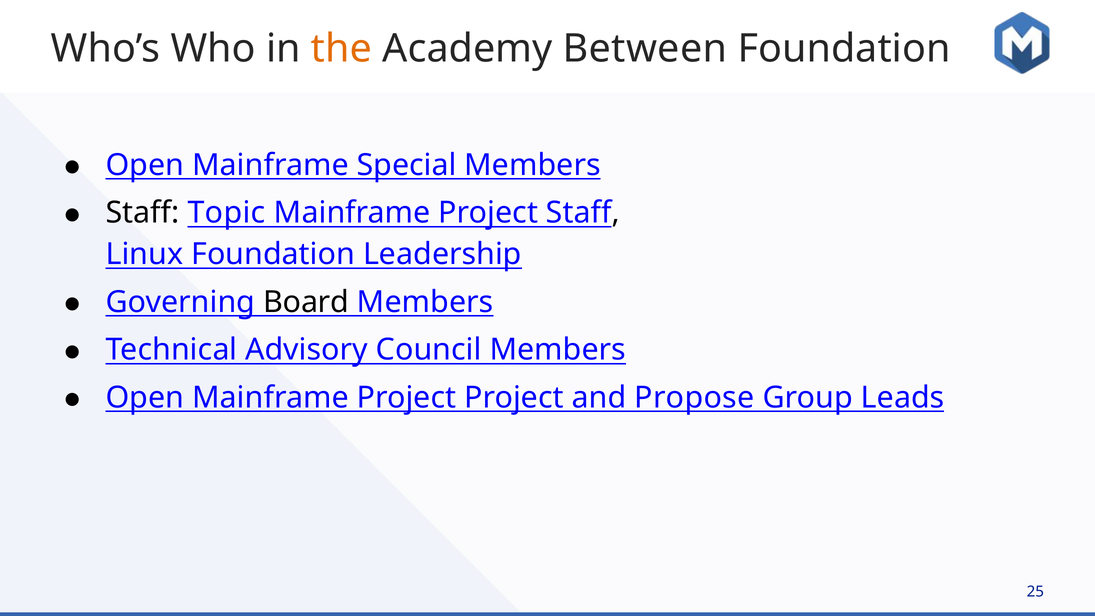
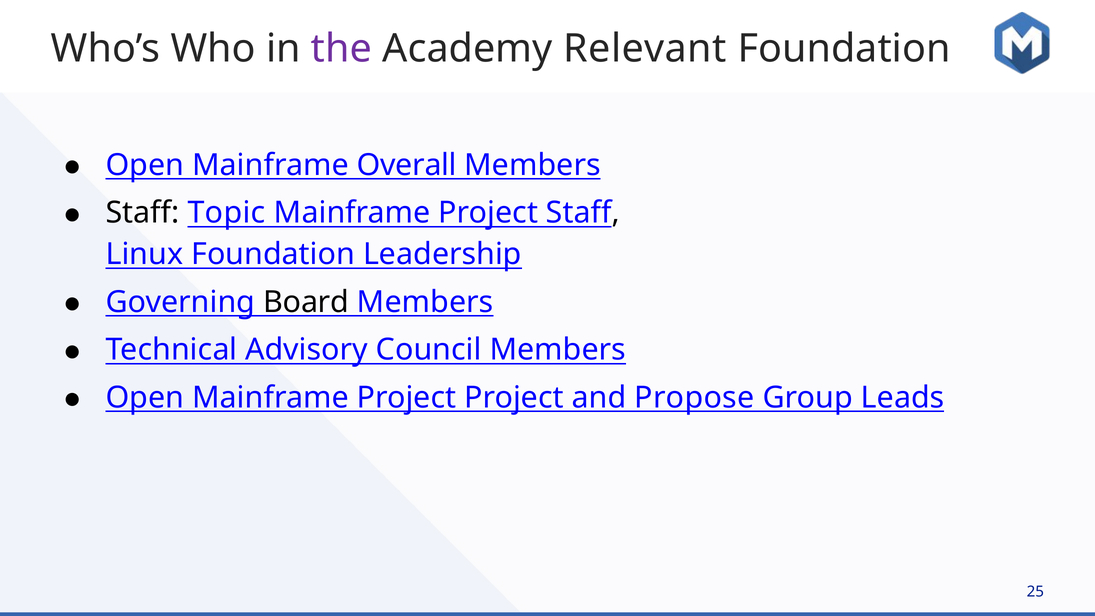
the colour: orange -> purple
Between: Between -> Relevant
Special: Special -> Overall
